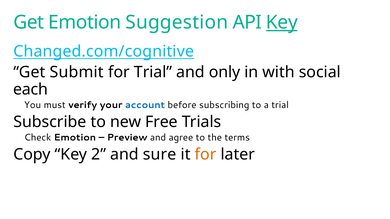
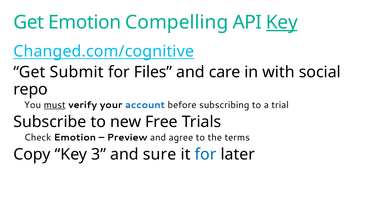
Suggestion: Suggestion -> Compelling
for Trial: Trial -> Files
only: only -> care
each: each -> repo
must underline: none -> present
2: 2 -> 3
for at (206, 155) colour: orange -> blue
